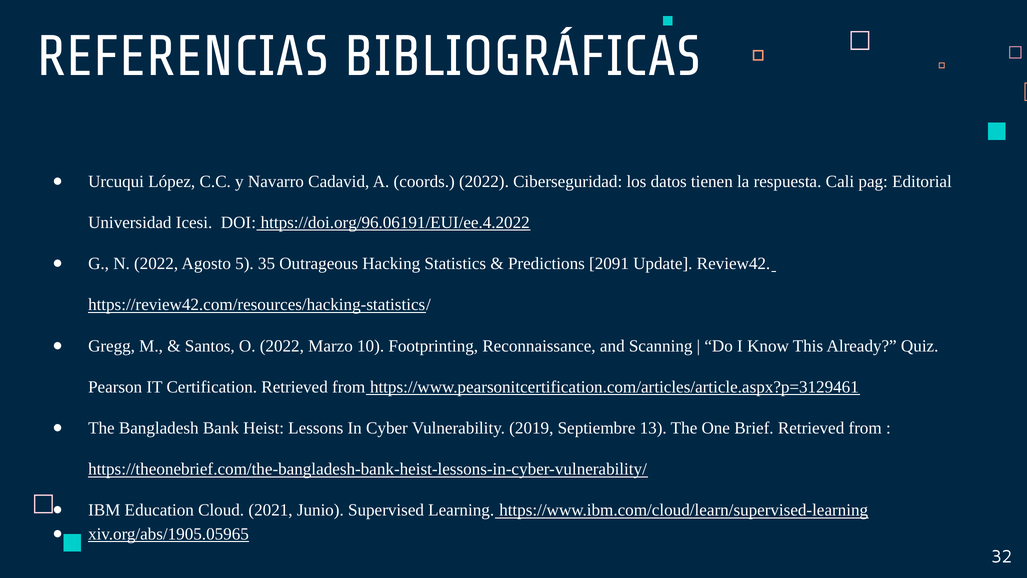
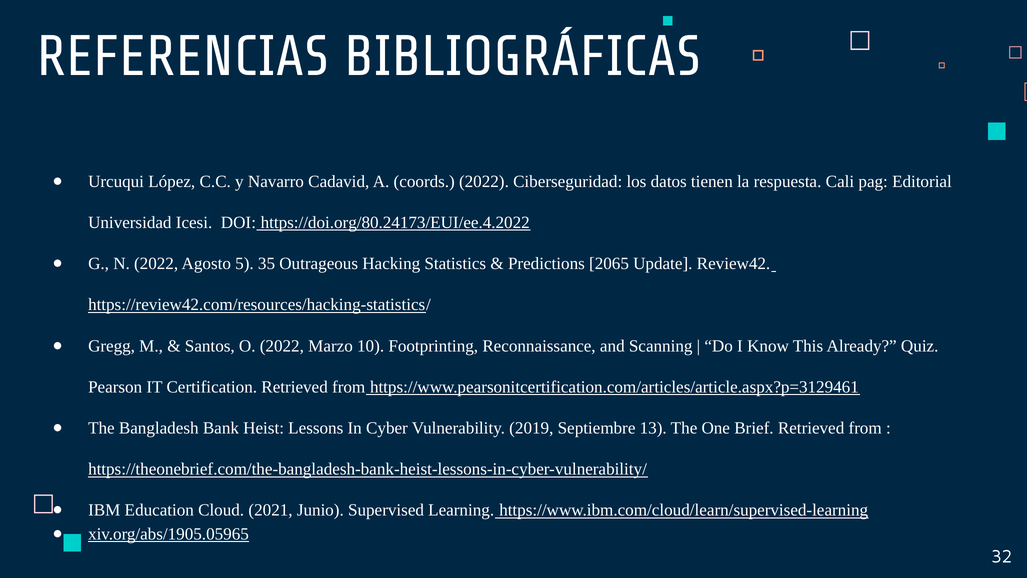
https://doi.org/96.06191/EUI/ee.4.2022: https://doi.org/96.06191/EUI/ee.4.2022 -> https://doi.org/80.24173/EUI/ee.4.2022
2091: 2091 -> 2065
